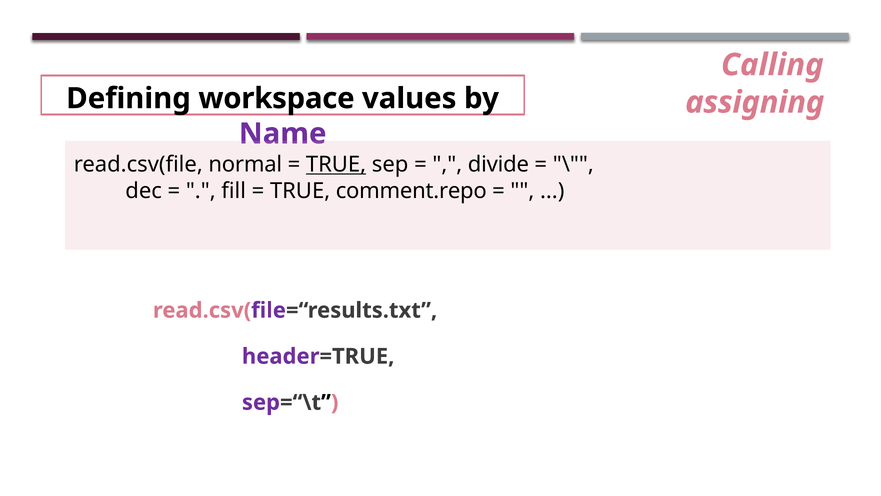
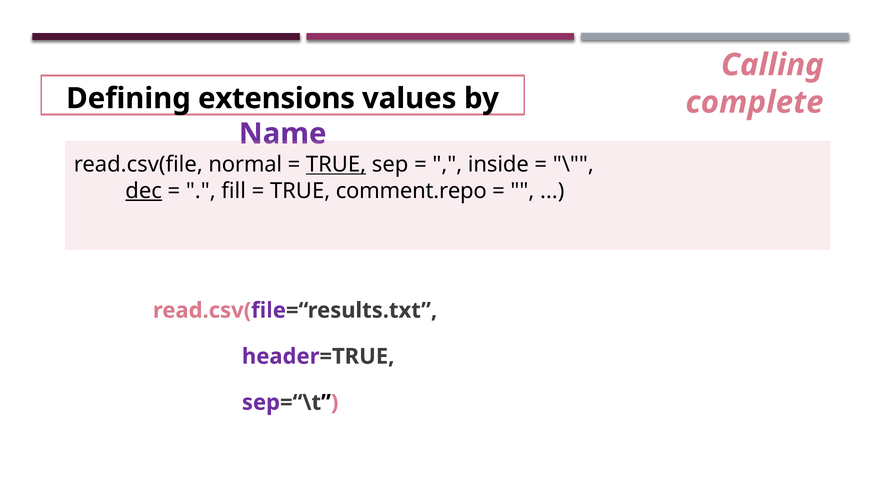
workspace: workspace -> extensions
assigning: assigning -> complete
divide: divide -> inside
dec underline: none -> present
